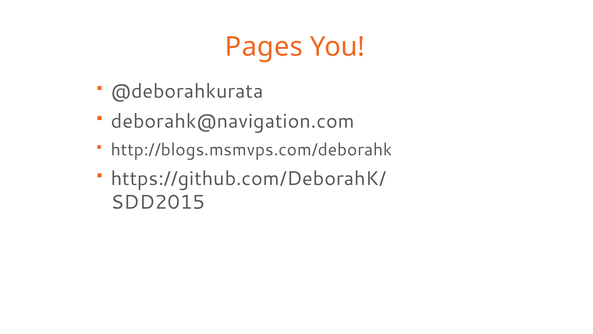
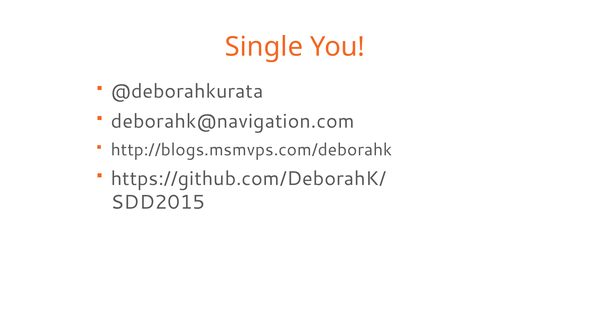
Pages: Pages -> Single
